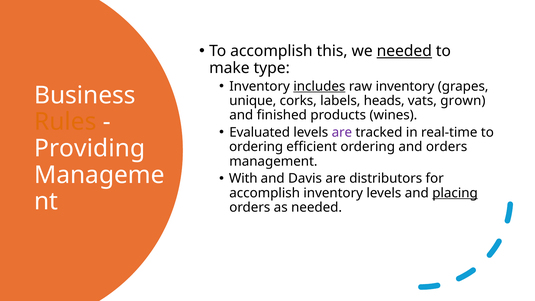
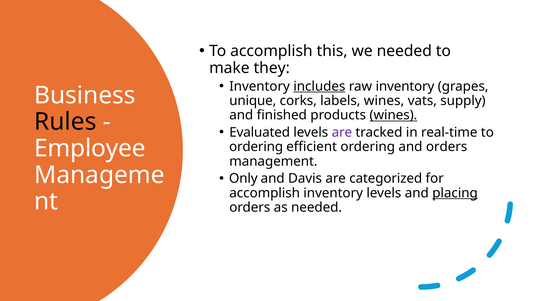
needed at (404, 51) underline: present -> none
type: type -> they
labels heads: heads -> wines
grown: grown -> supply
wines at (393, 115) underline: none -> present
Rules colour: orange -> black
Providing: Providing -> Employee
With: With -> Only
distributors: distributors -> categorized
